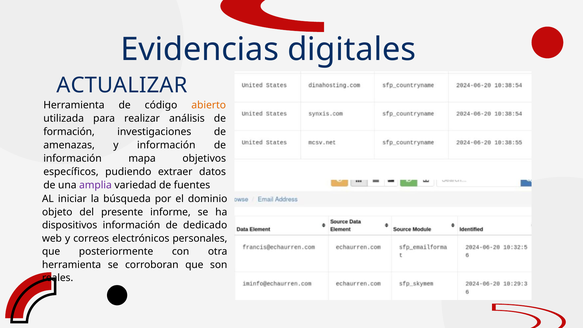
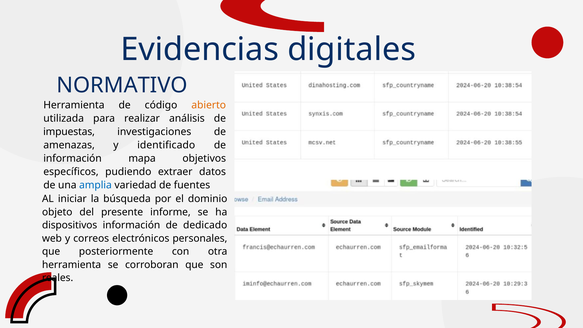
ACTUALIZAR: ACTUALIZAR -> NORMATIVO
formación: formación -> impuestas
y información: información -> identificado
amplia colour: purple -> blue
